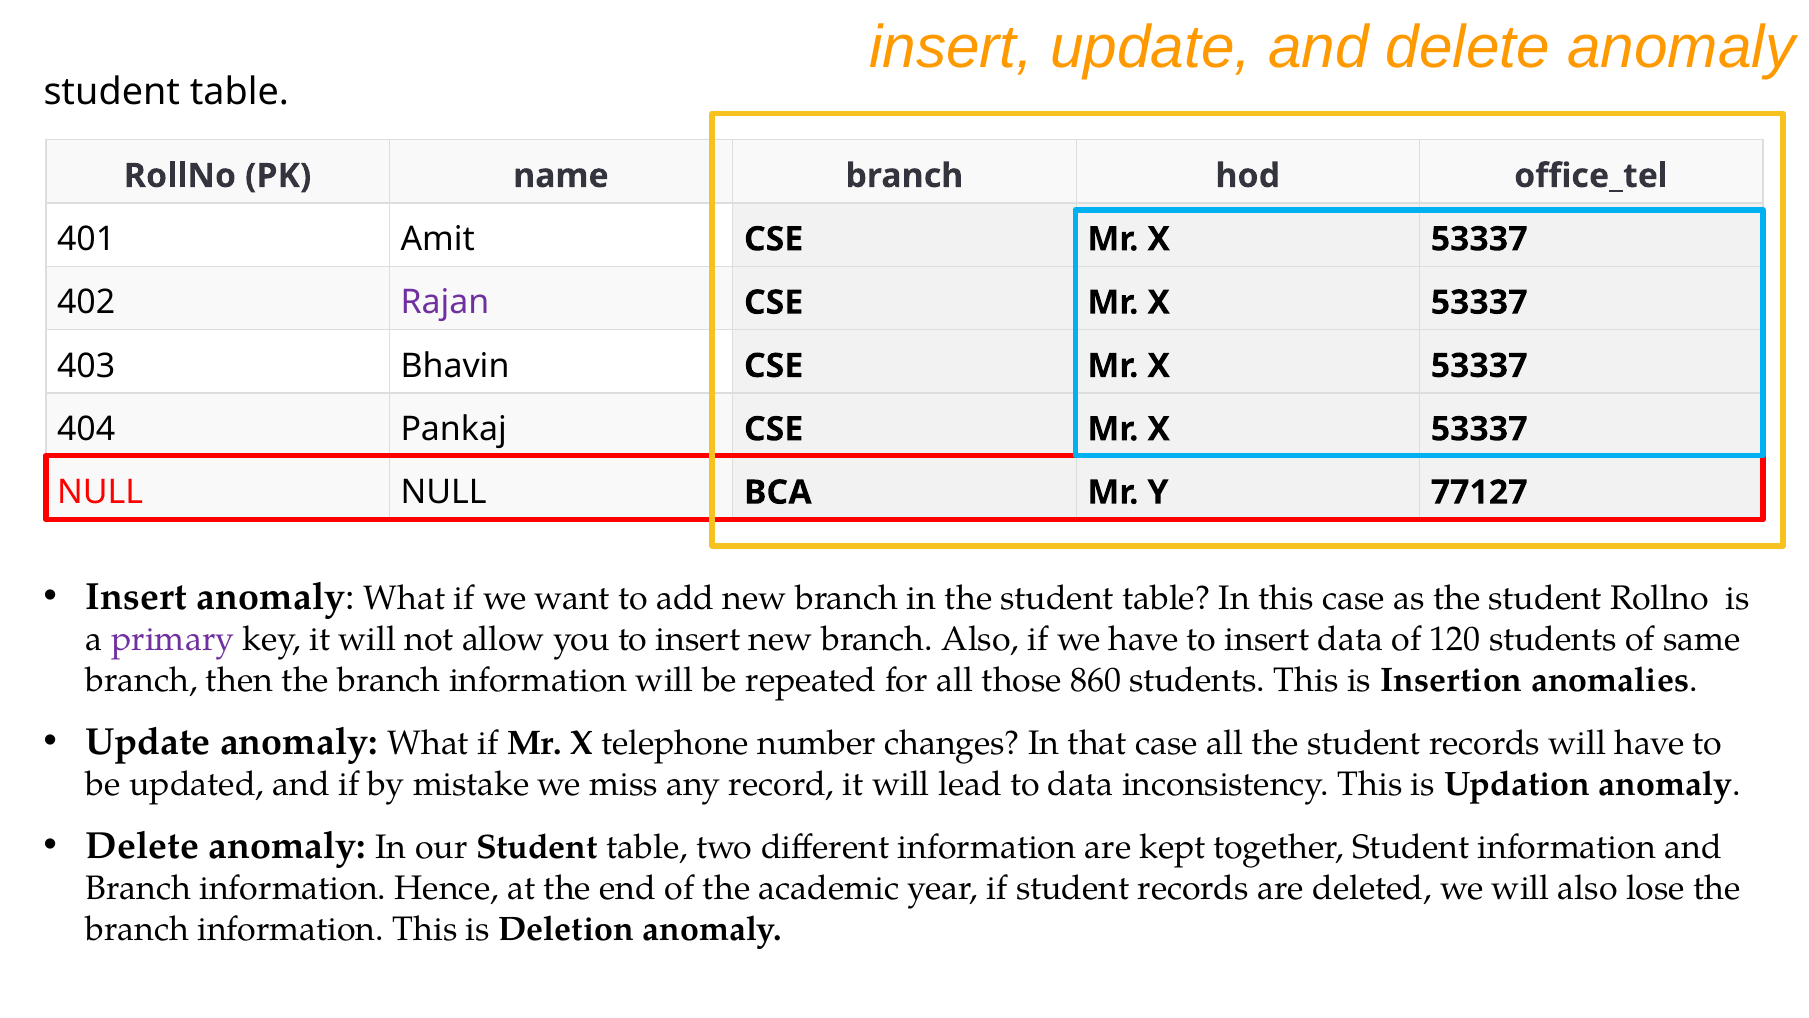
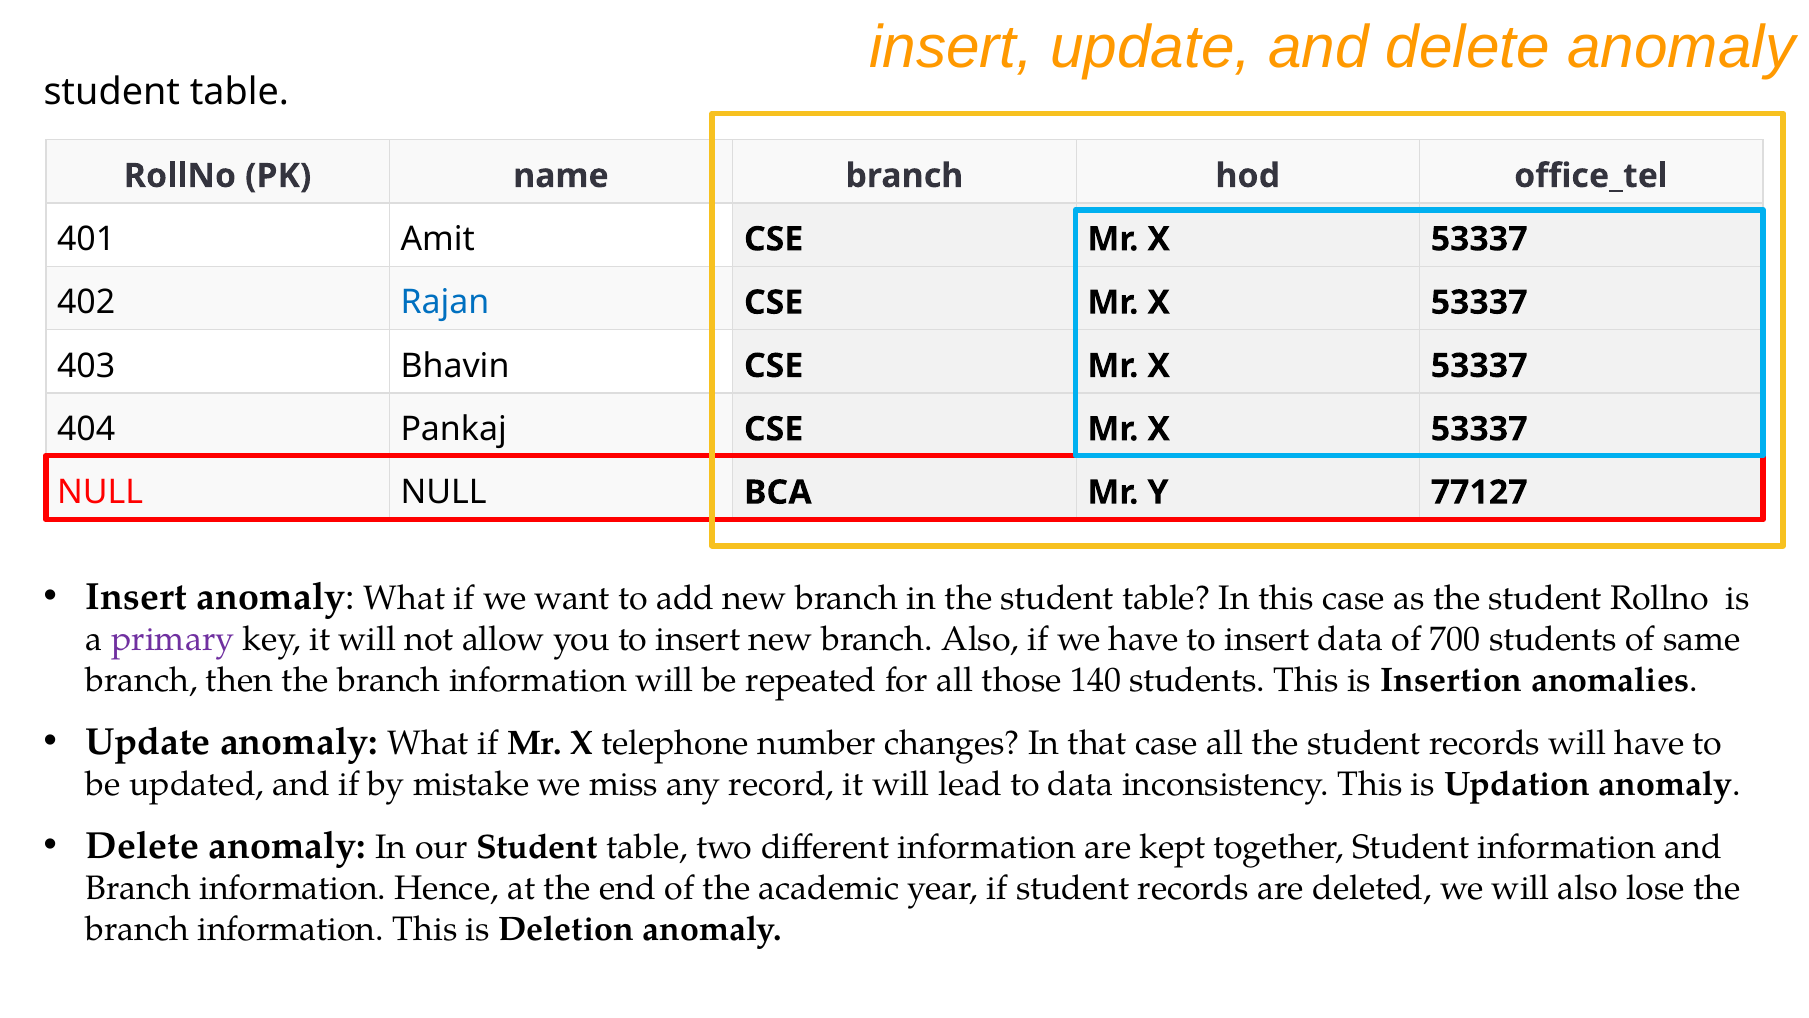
Rajan colour: purple -> blue
120: 120 -> 700
860: 860 -> 140
